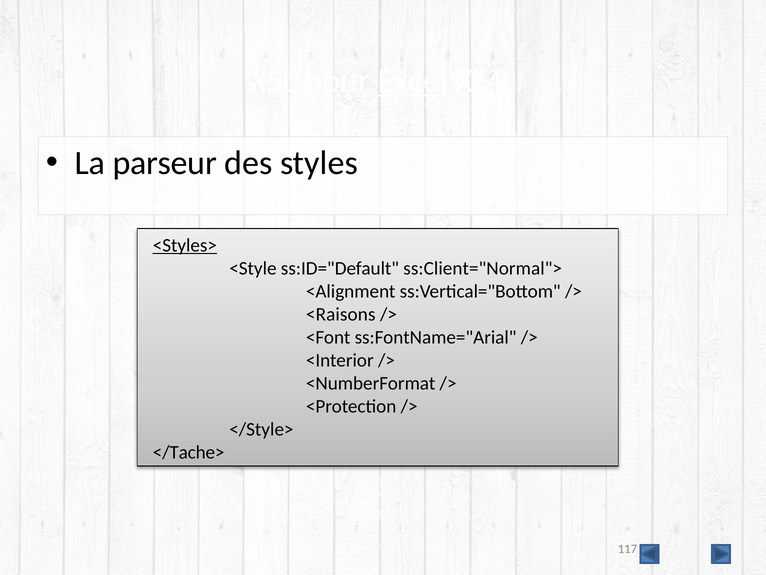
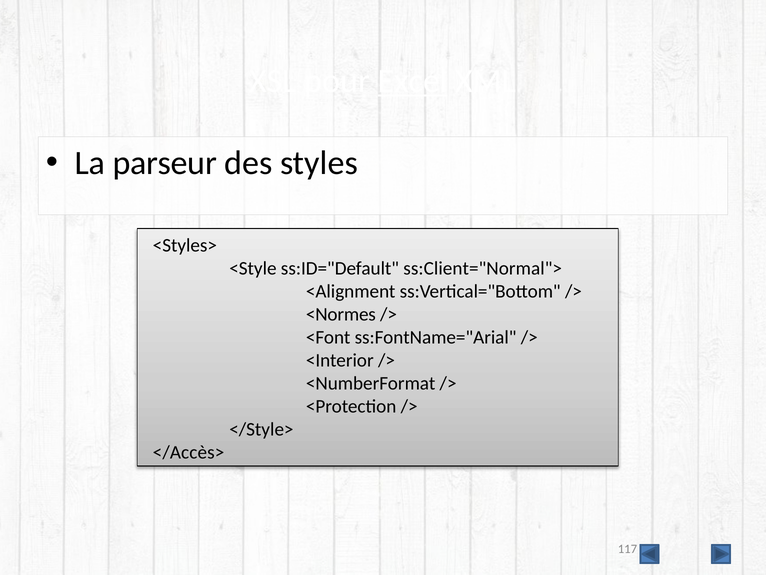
<Styles> underline: present -> none
<Raisons: <Raisons -> <Normes
</Tache>: </Tache> -> </Accès>
